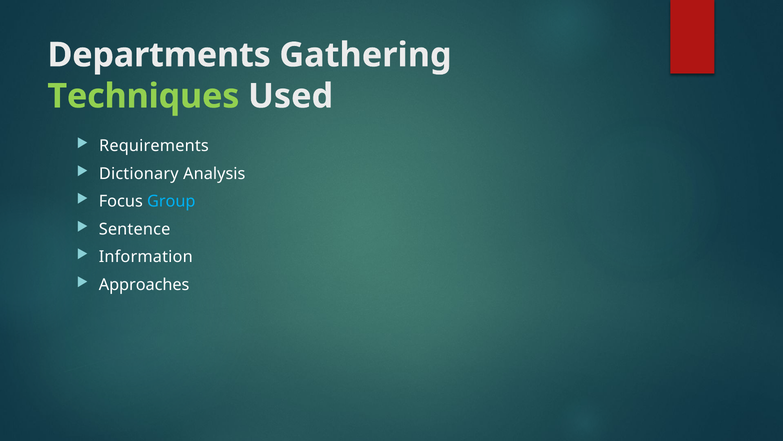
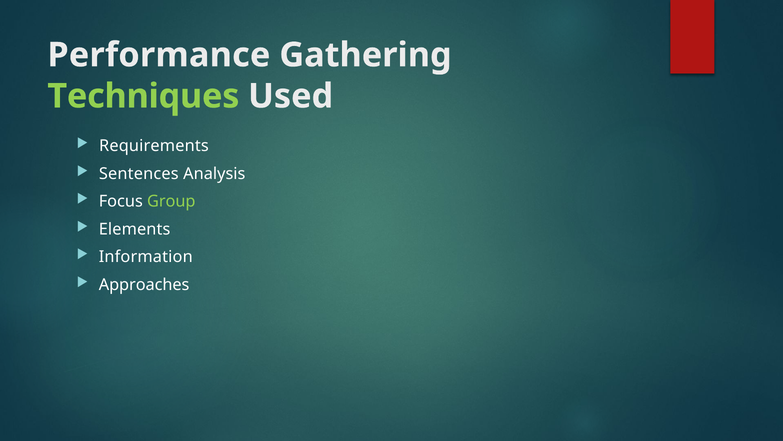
Departments: Departments -> Performance
Dictionary: Dictionary -> Sentences
Group colour: light blue -> light green
Sentence: Sentence -> Elements
